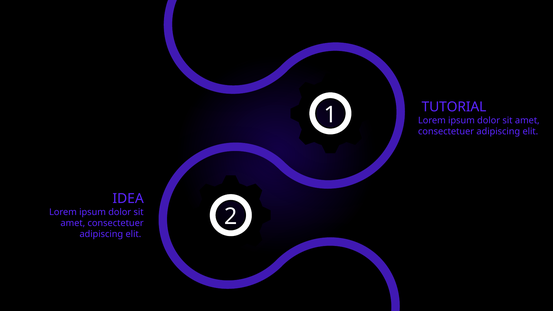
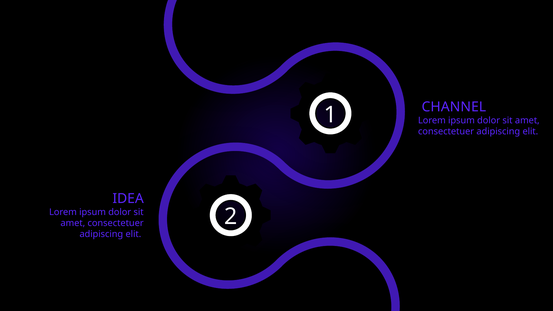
TUTORIAL: TUTORIAL -> CHANNEL
